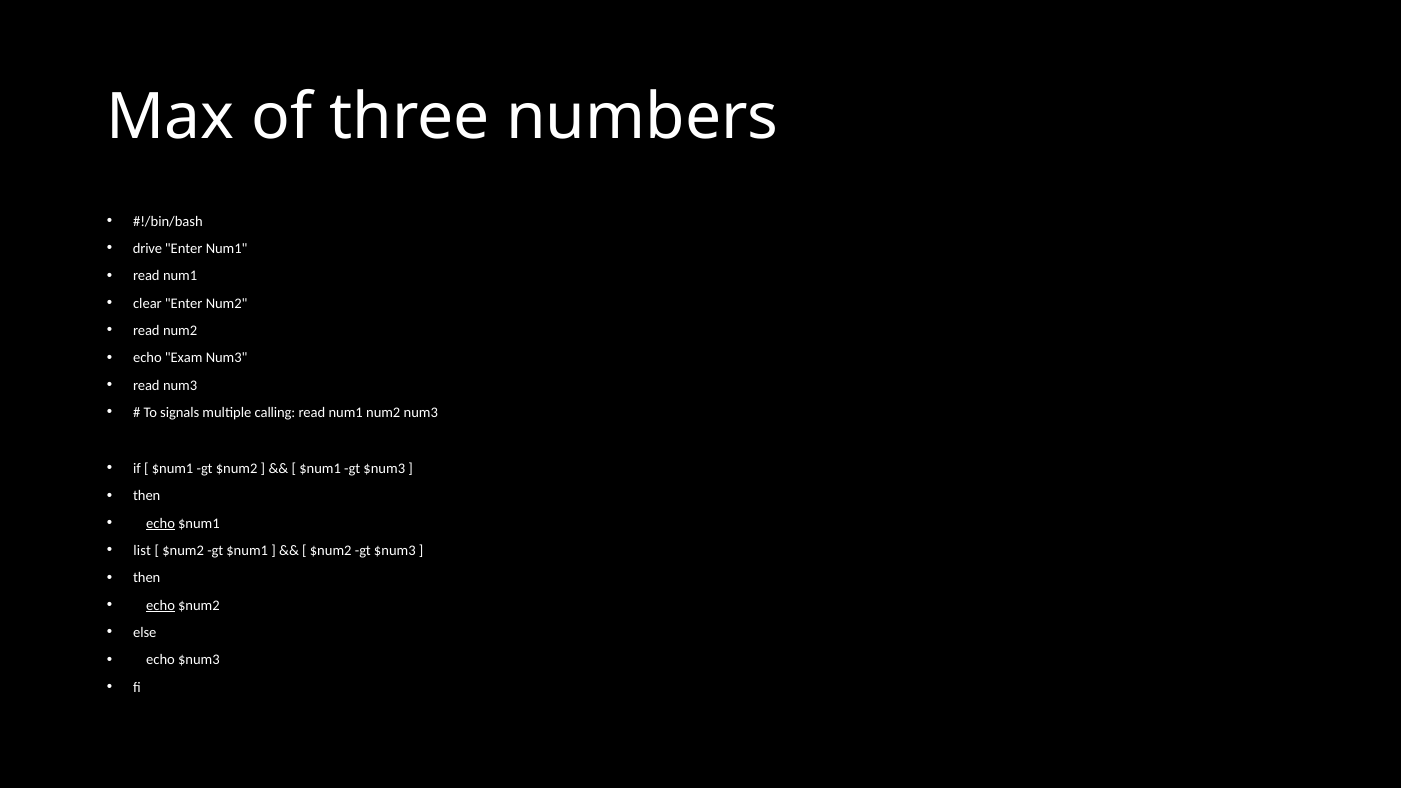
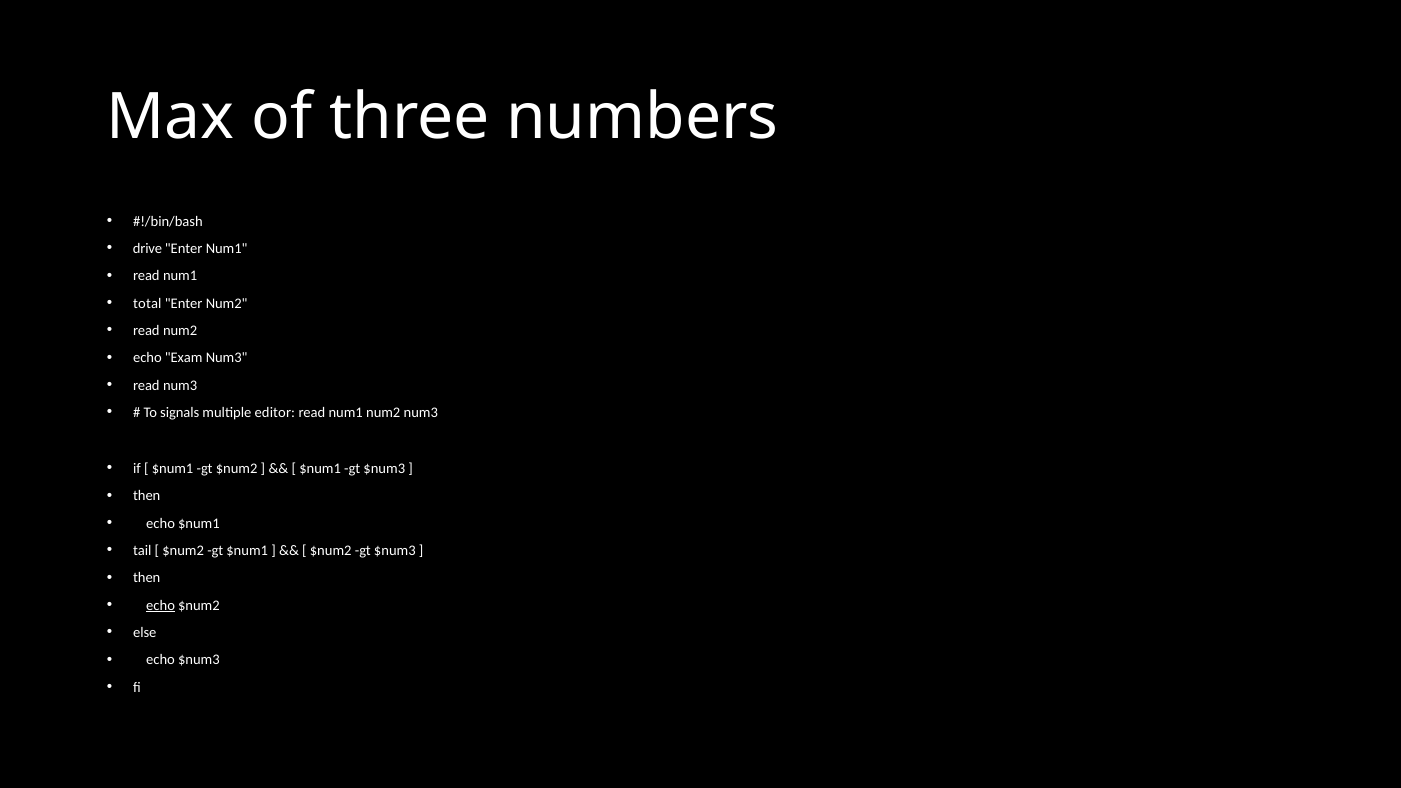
clear: clear -> total
calling: calling -> editor
echo at (161, 523) underline: present -> none
list: list -> tail
